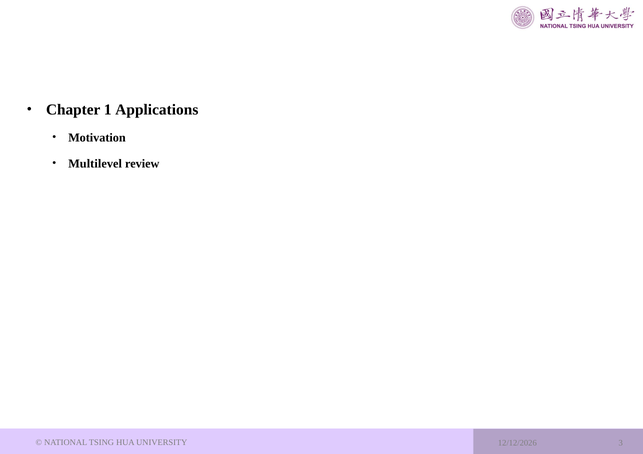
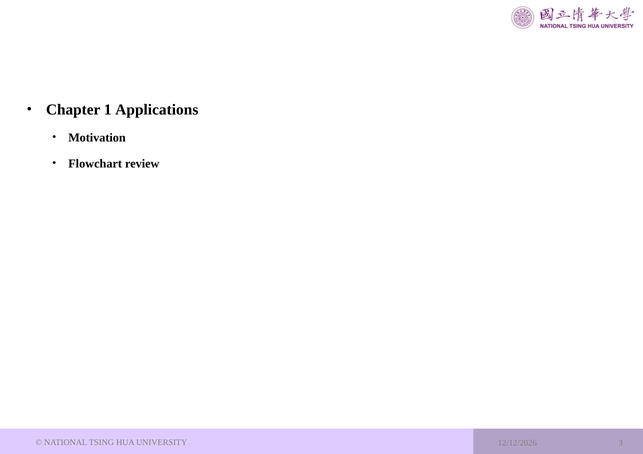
Multilevel: Multilevel -> Flowchart
